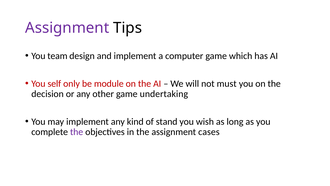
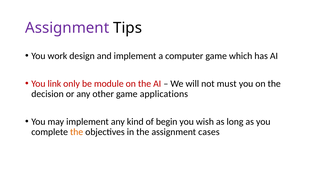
team: team -> work
self: self -> link
undertaking: undertaking -> applications
stand: stand -> begin
the at (77, 132) colour: purple -> orange
